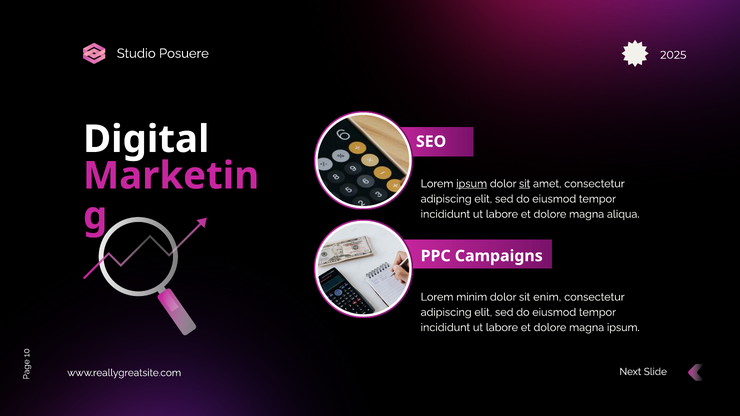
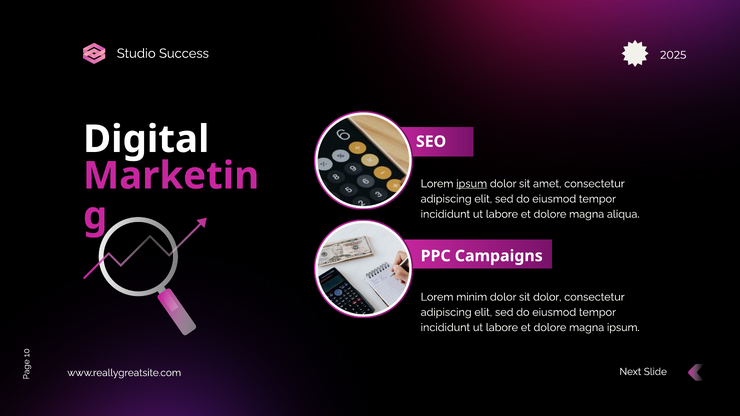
Posuere: Posuere -> Success
sit at (525, 184) underline: present -> none
sit enim: enim -> dolor
